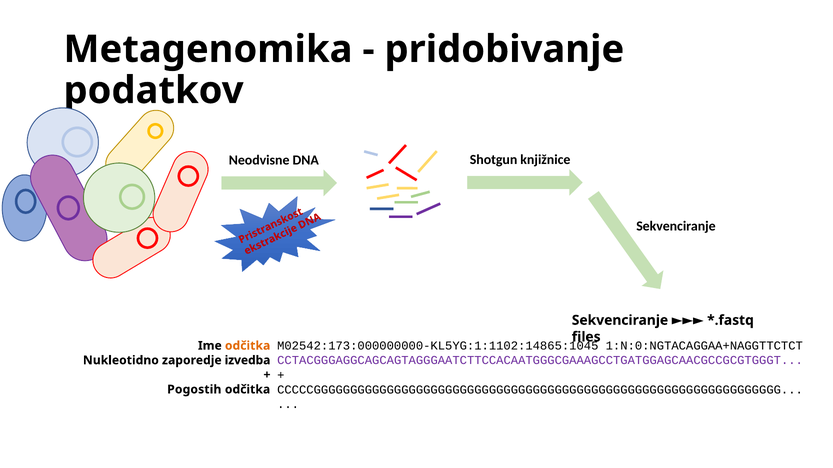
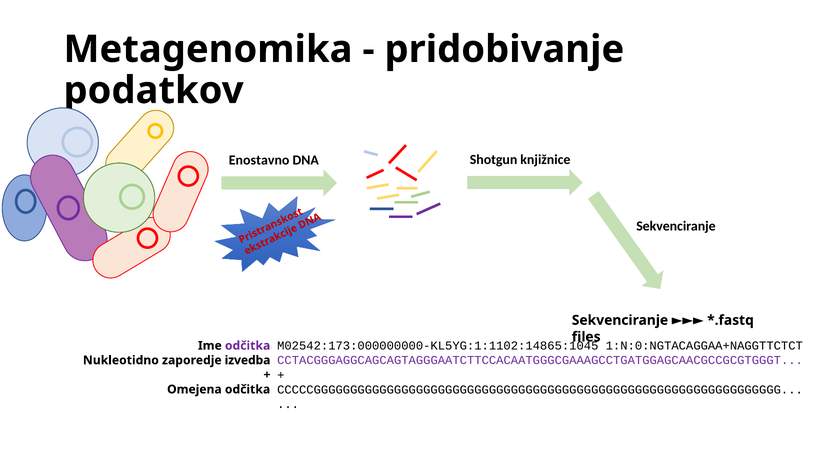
Neodvisne: Neodvisne -> Enostavno
odčitka at (248, 346) colour: orange -> purple
Pogostih: Pogostih -> Omejena
